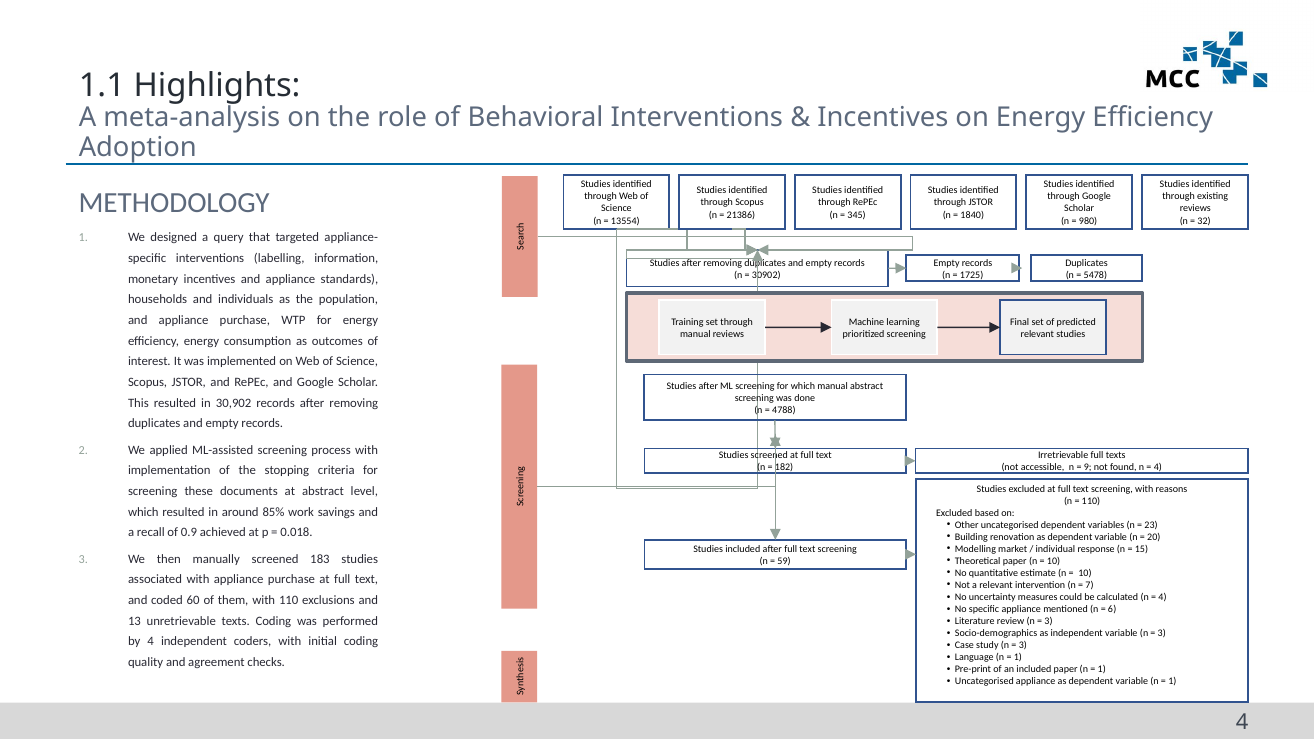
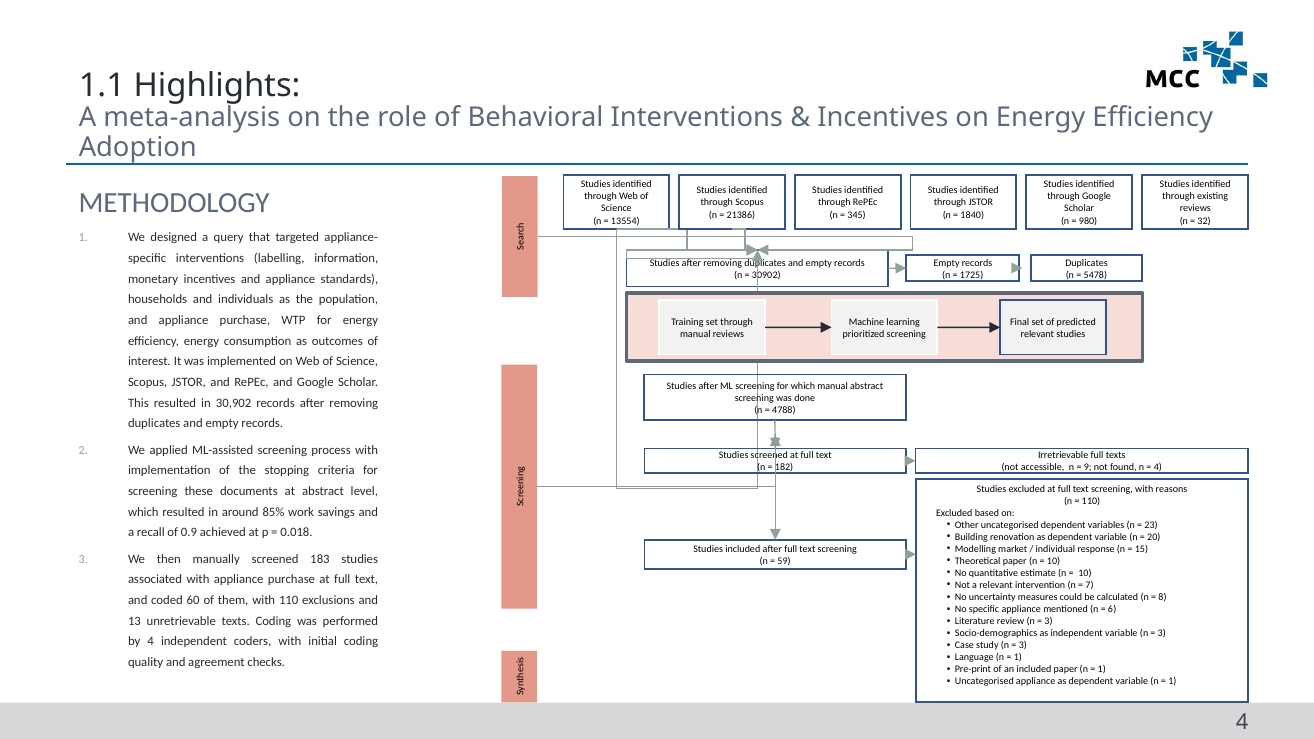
4 at (1163, 597): 4 -> 8
